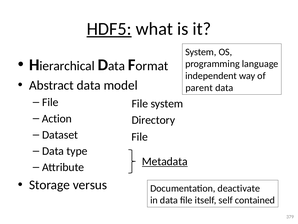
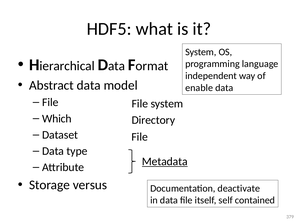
HDF5 underline: present -> none
parent: parent -> enable
Action: Action -> Which
